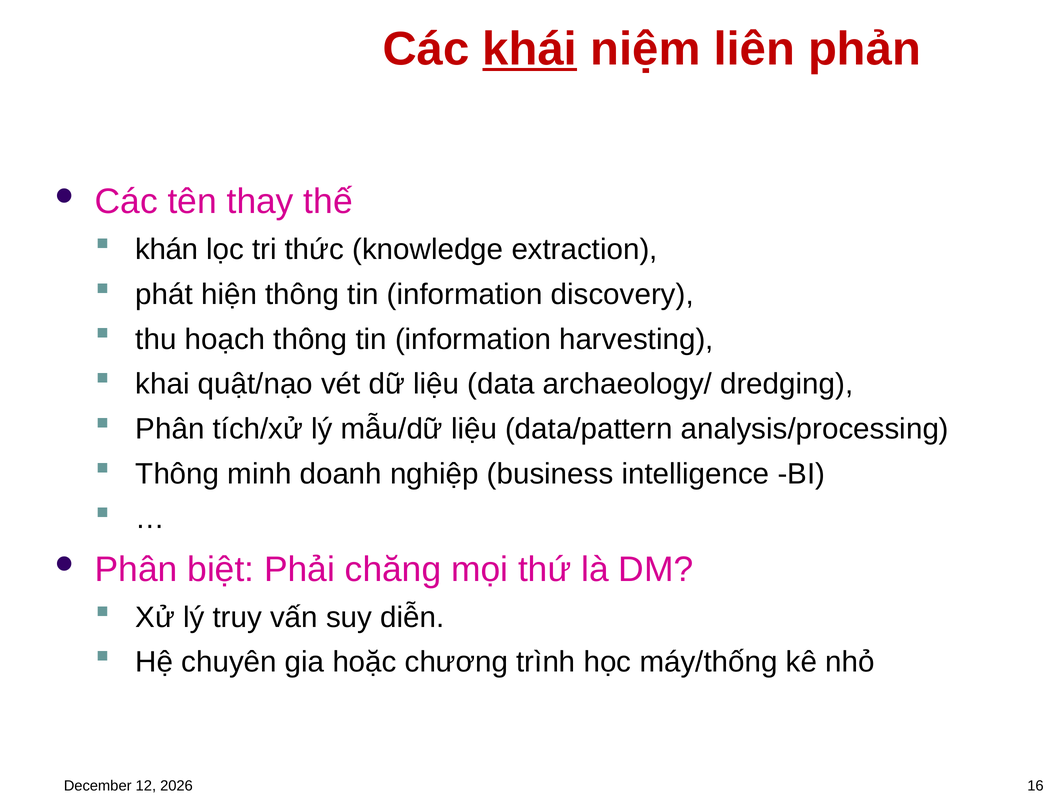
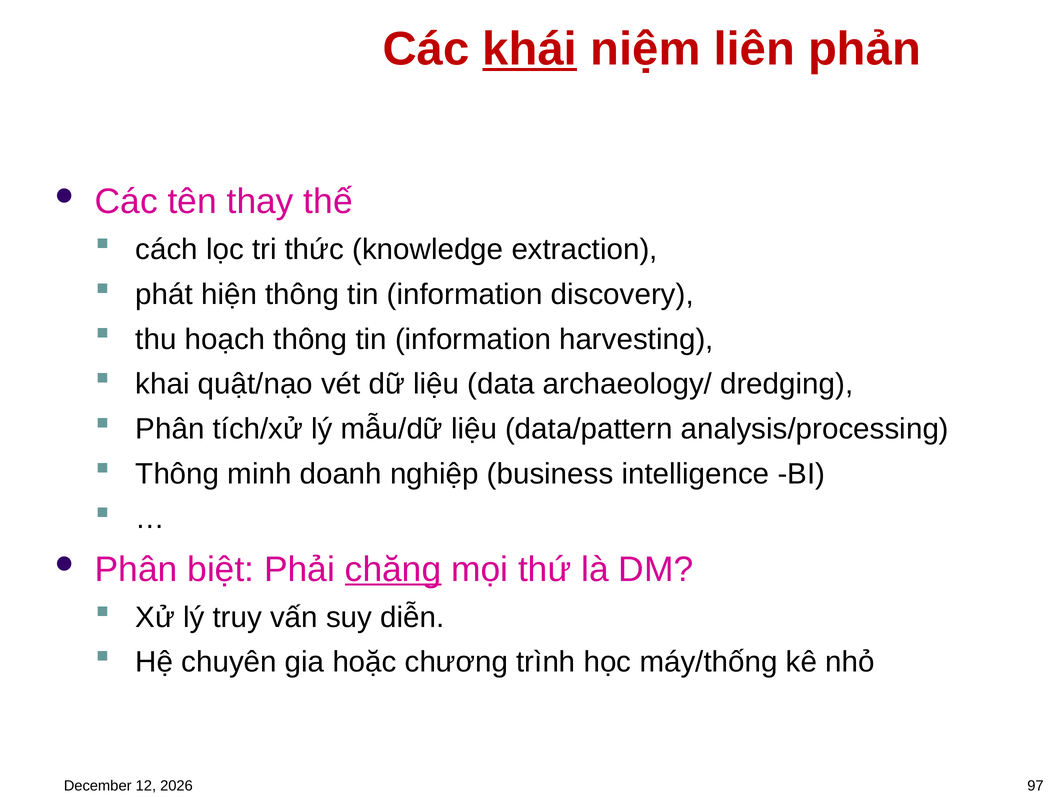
khán: khán -> cách
chăng underline: none -> present
16: 16 -> 97
